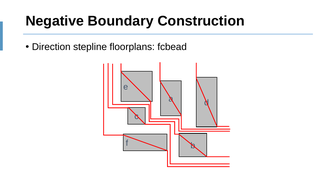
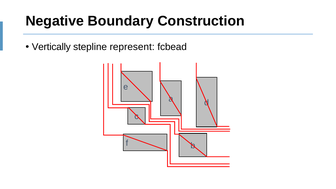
Direction: Direction -> Vertically
floorplans: floorplans -> represent
